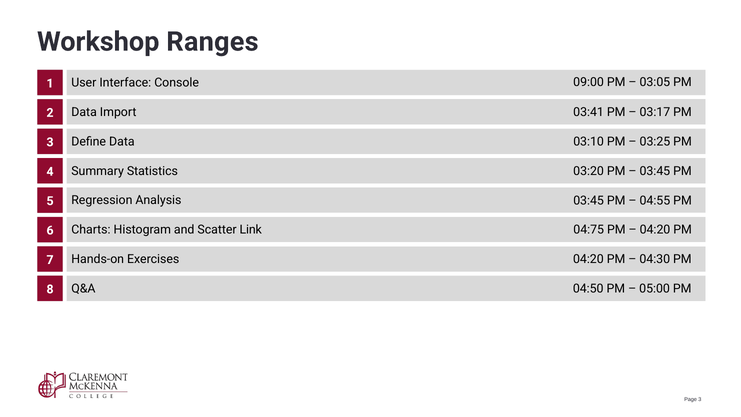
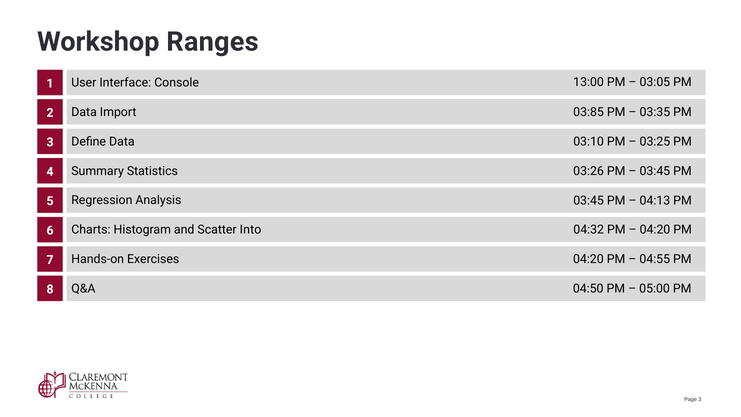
09:00: 09:00 -> 13:00
03:41: 03:41 -> 03:85
03:17: 03:17 -> 03:35
03:20: 03:20 -> 03:26
04:55: 04:55 -> 04:13
Link: Link -> Into
04:75: 04:75 -> 04:32
04:30: 04:30 -> 04:55
